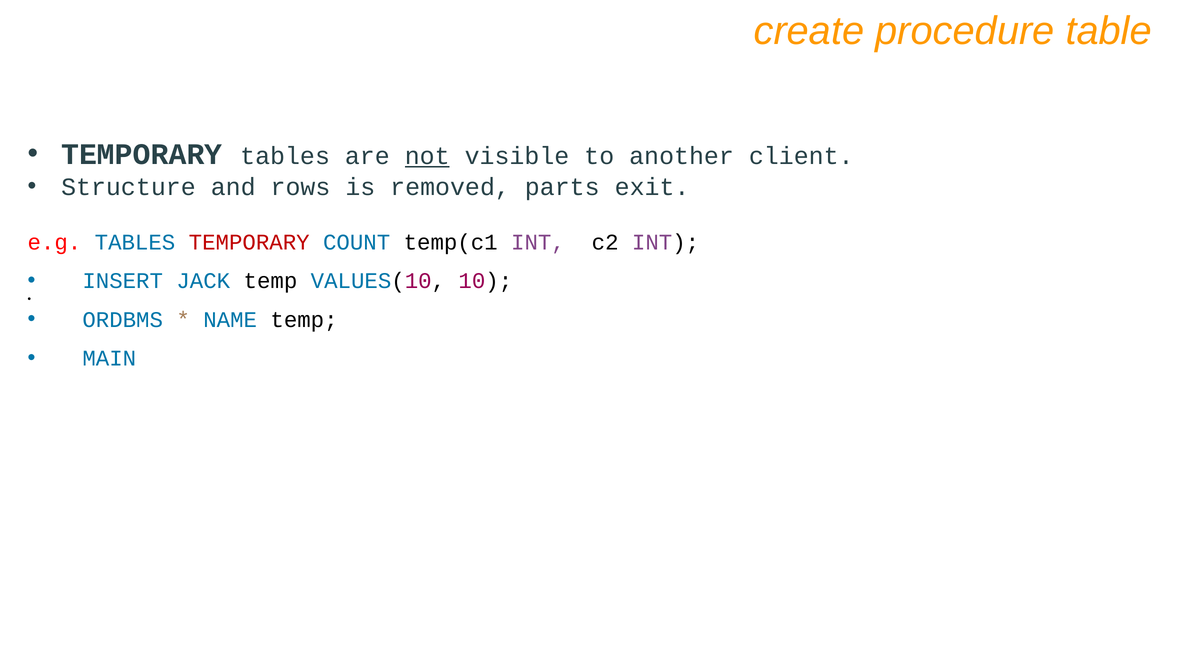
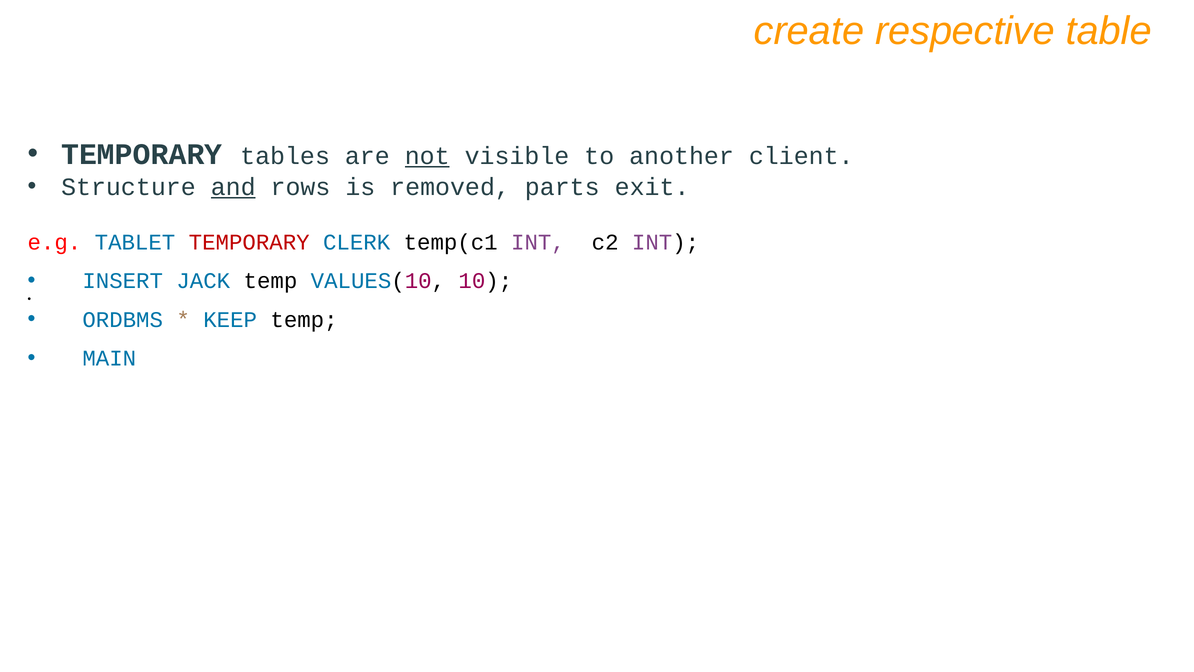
procedure: procedure -> respective
and underline: none -> present
e.g TABLES: TABLES -> TABLET
COUNT: COUNT -> CLERK
NAME: NAME -> KEEP
